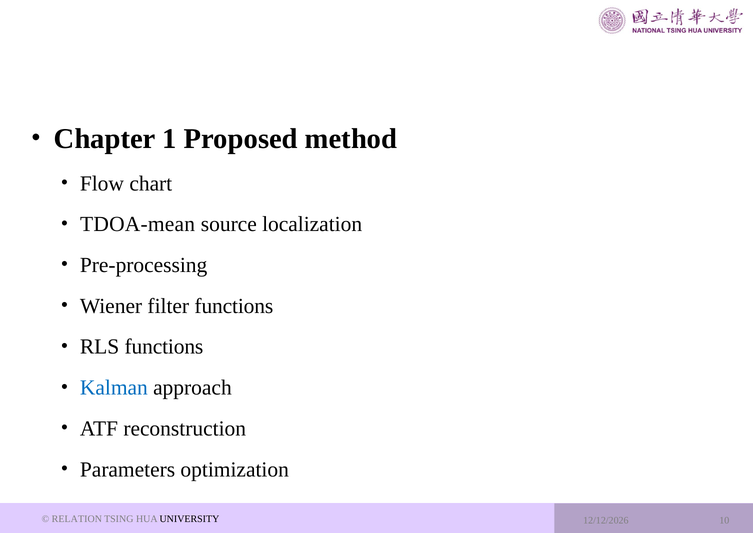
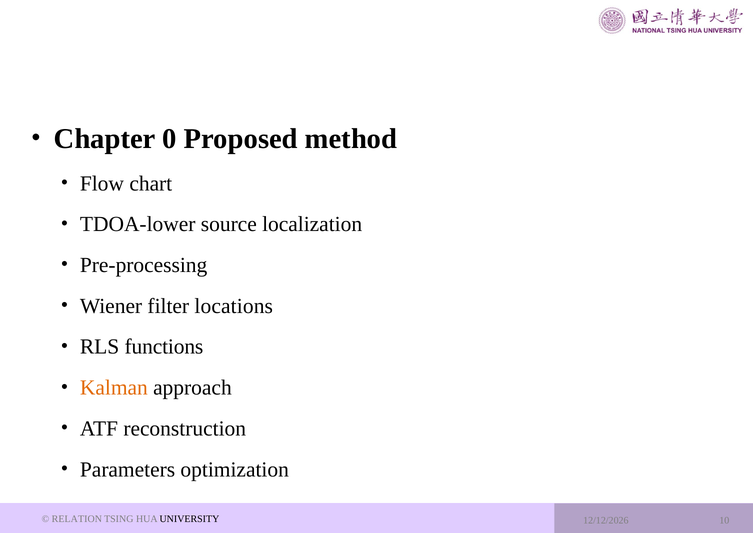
1: 1 -> 0
TDOA-mean: TDOA-mean -> TDOA-lower
filter functions: functions -> locations
Kalman colour: blue -> orange
